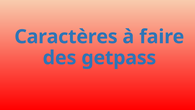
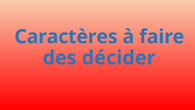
getpass: getpass -> décider
